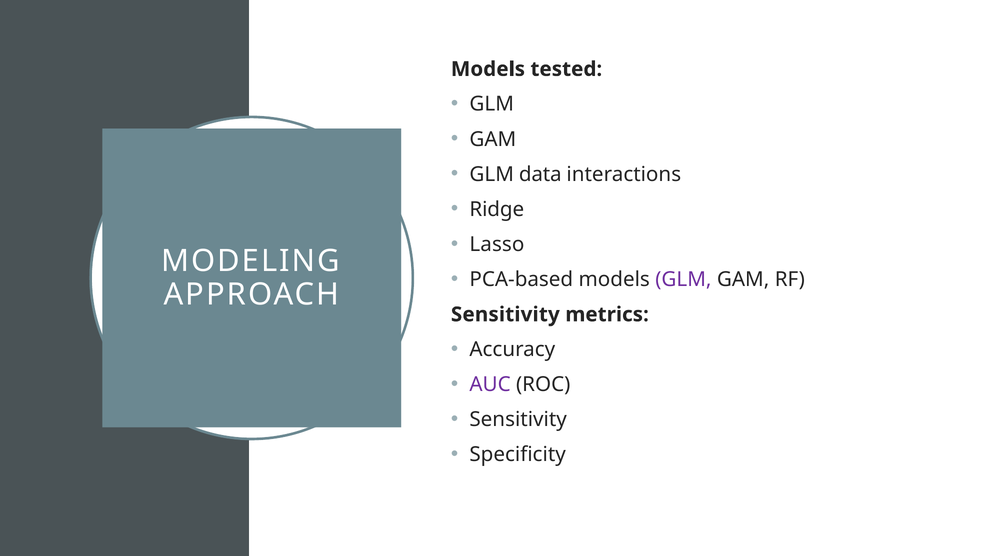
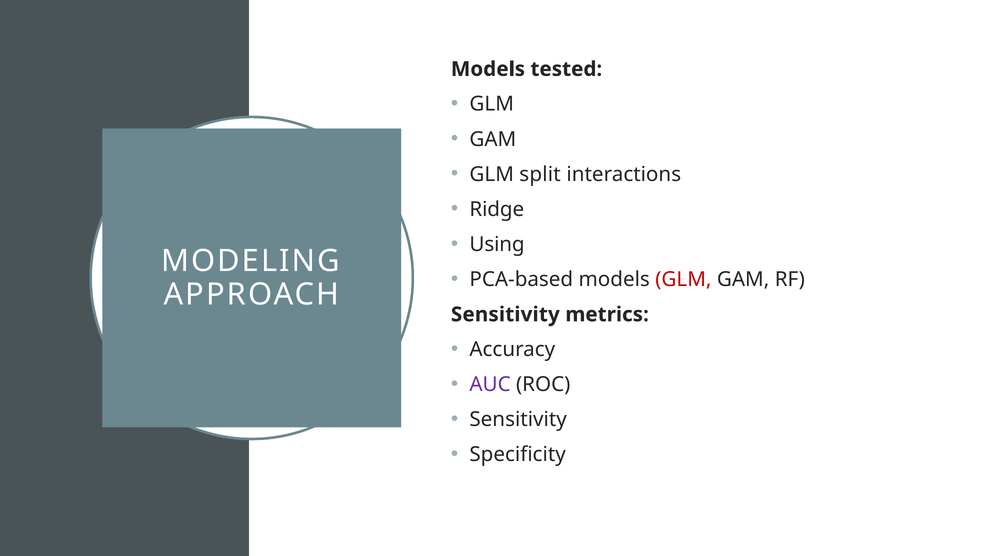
data: data -> split
Lasso: Lasso -> Using
GLM at (683, 280) colour: purple -> red
